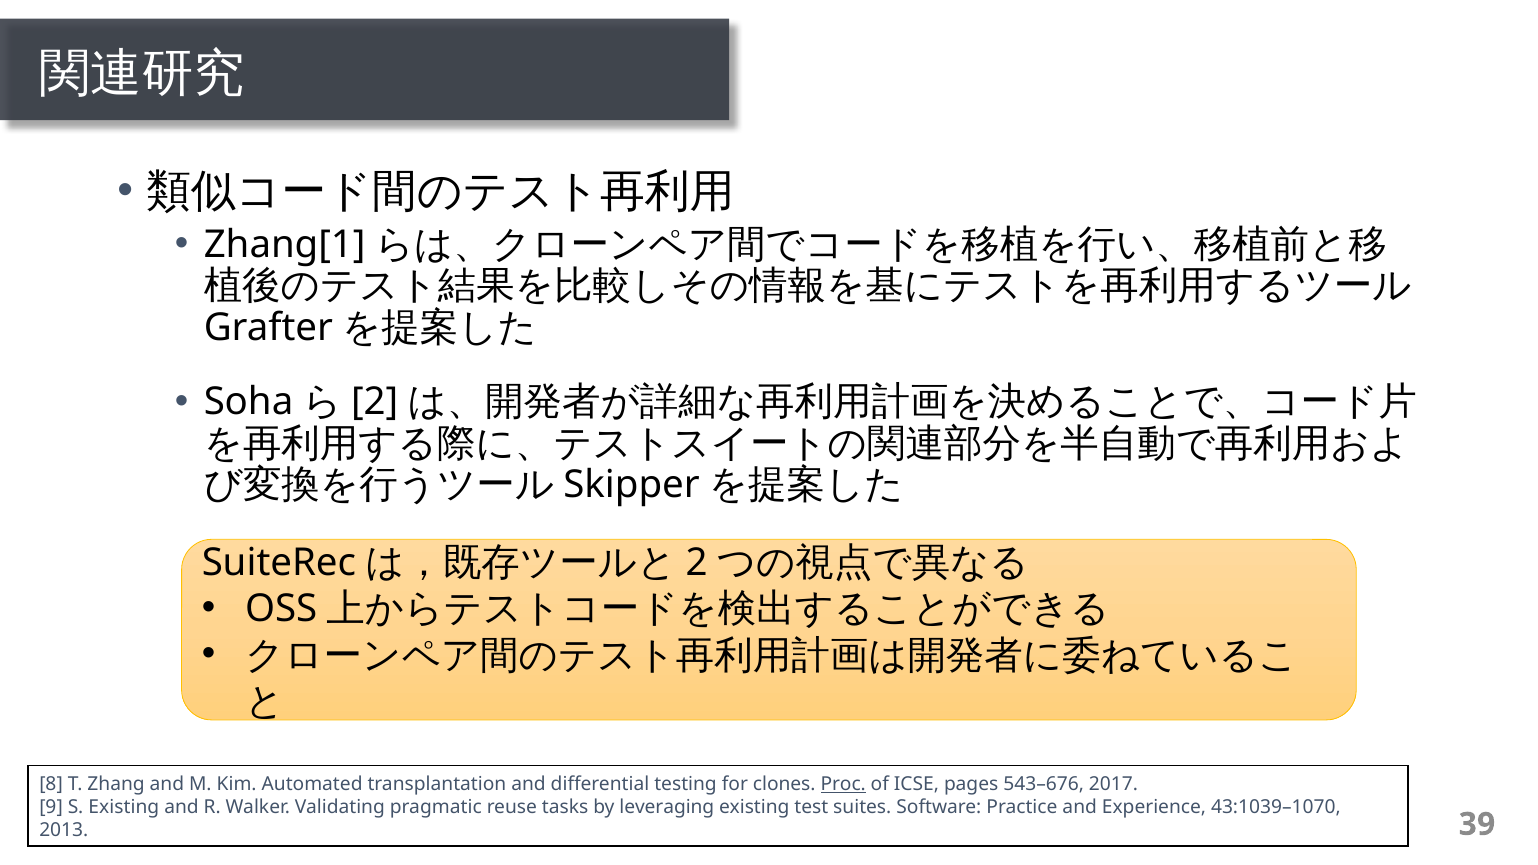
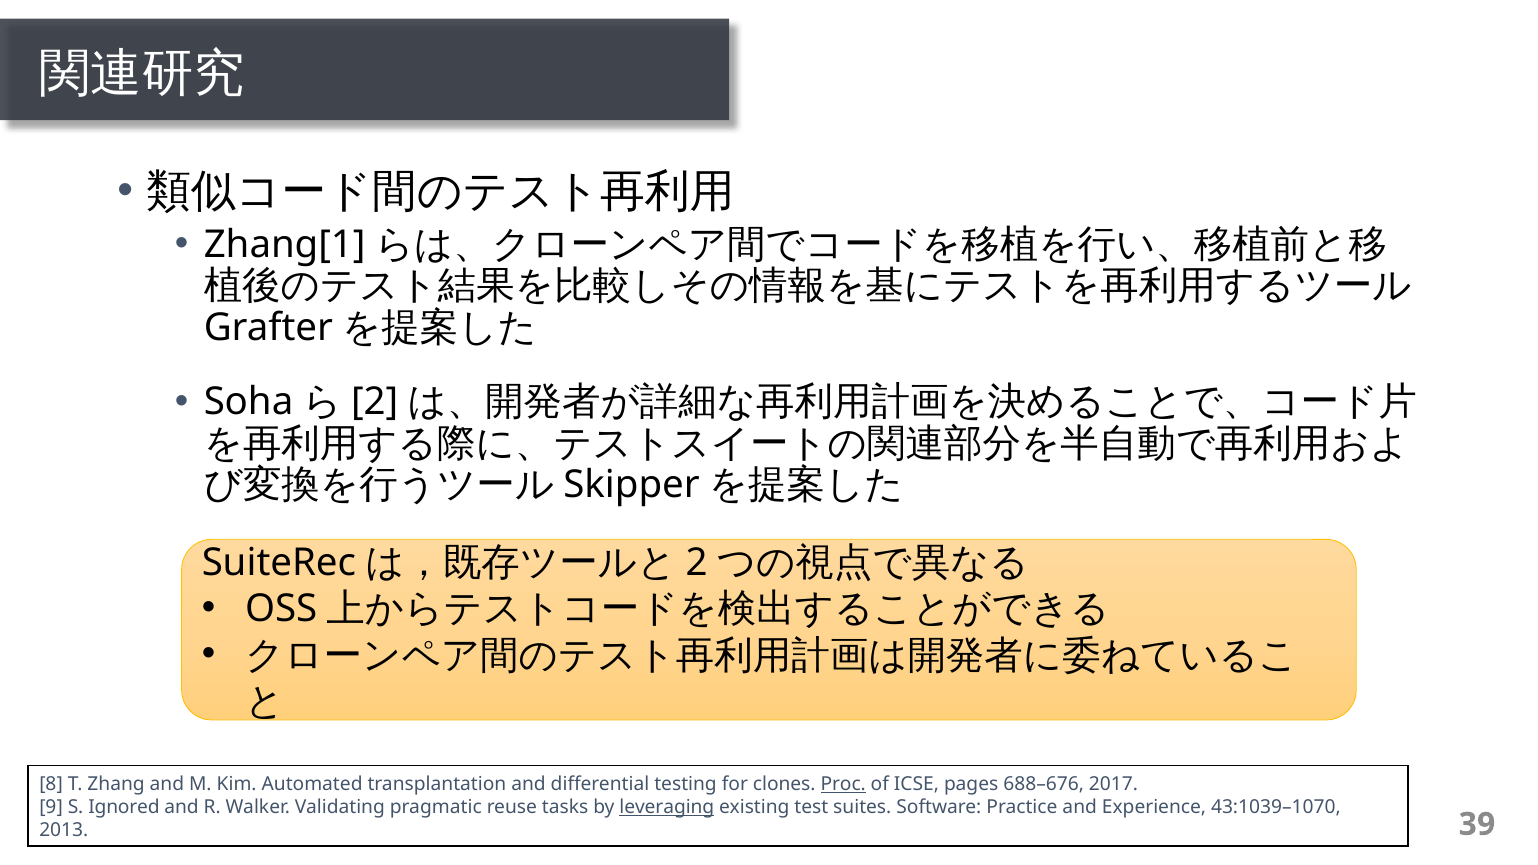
543–676: 543–676 -> 688–676
S Existing: Existing -> Ignored
leveraging underline: none -> present
